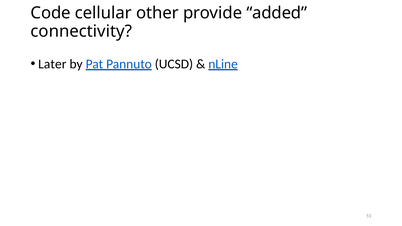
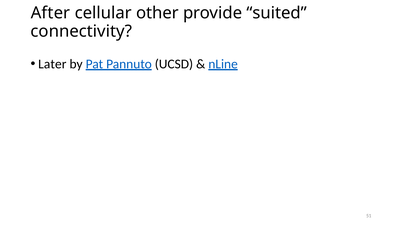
Code: Code -> After
added: added -> suited
